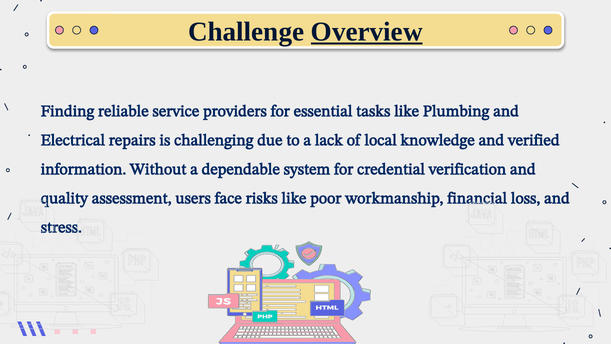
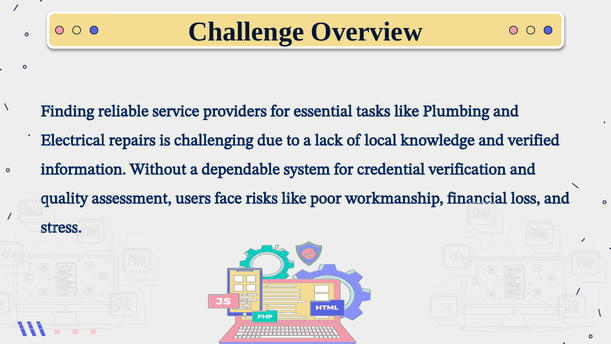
Overview underline: present -> none
